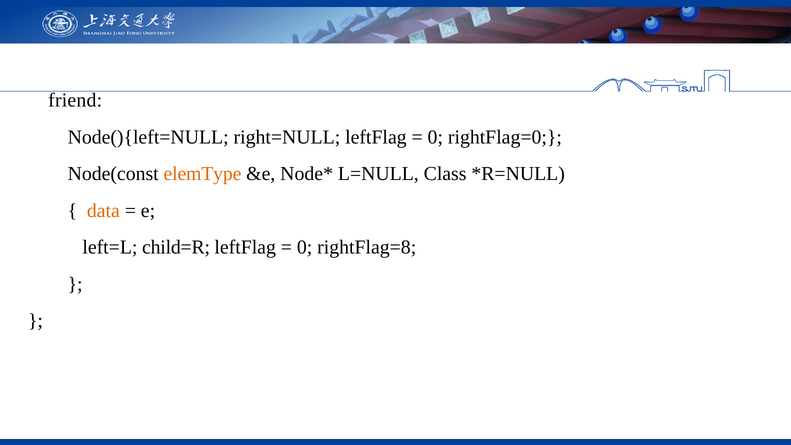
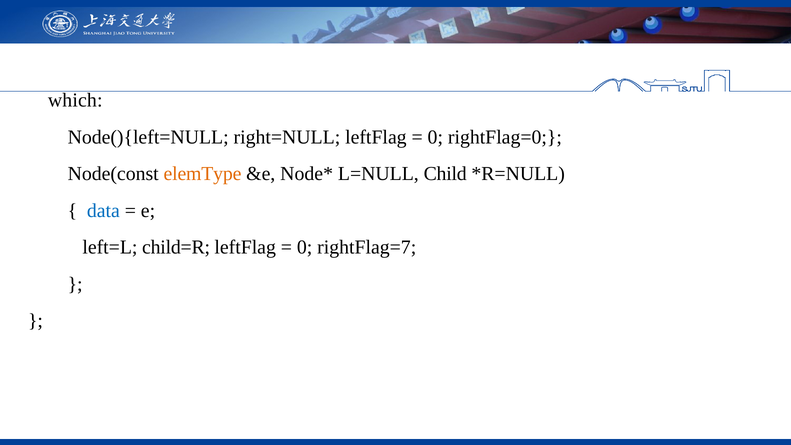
friend: friend -> which
Class: Class -> Child
data colour: orange -> blue
rightFlag=8: rightFlag=8 -> rightFlag=7
